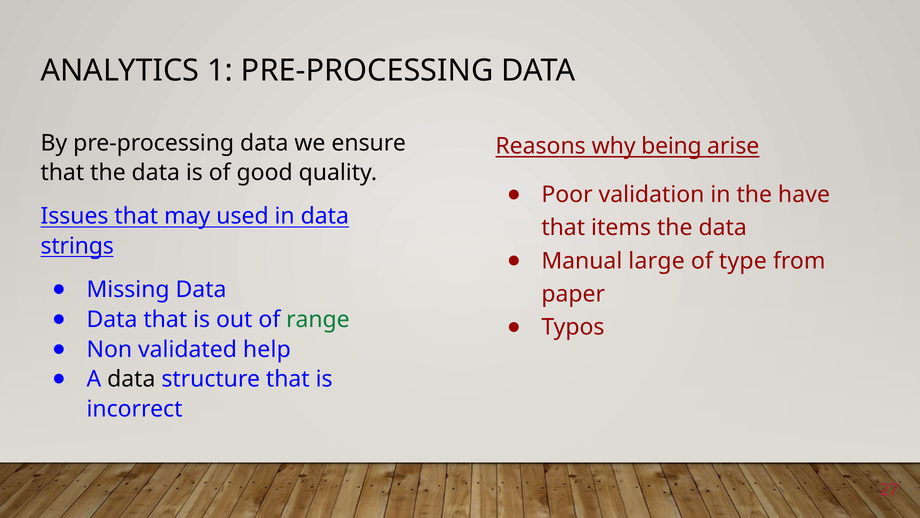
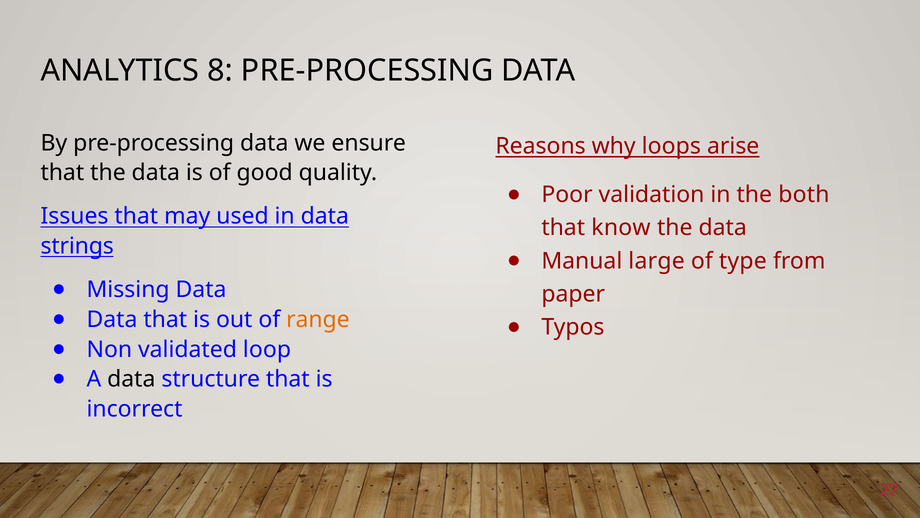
1: 1 -> 8
being: being -> loops
have: have -> both
items: items -> know
range colour: green -> orange
help: help -> loop
